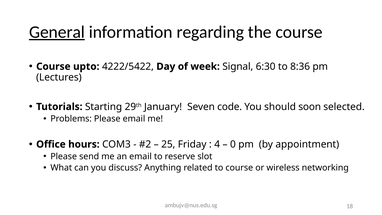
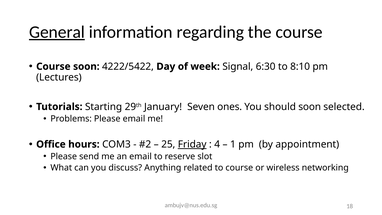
Course upto: upto -> soon
8:36: 8:36 -> 8:10
code: code -> ones
Friday underline: none -> present
0: 0 -> 1
